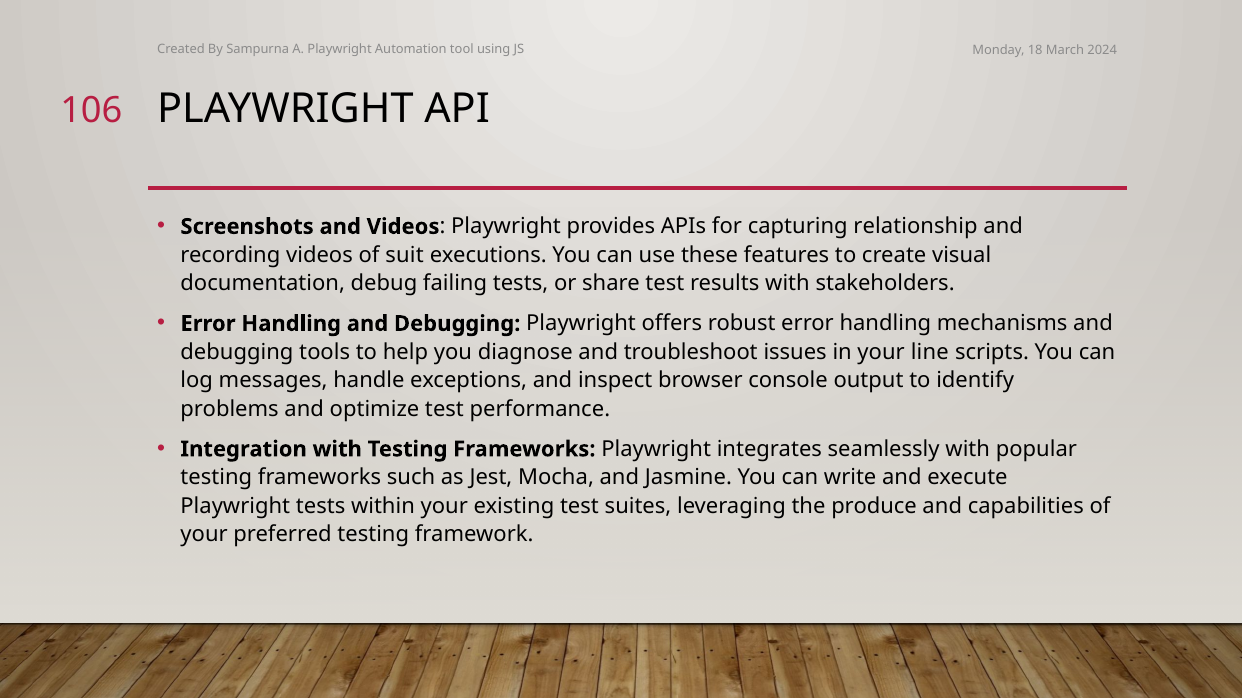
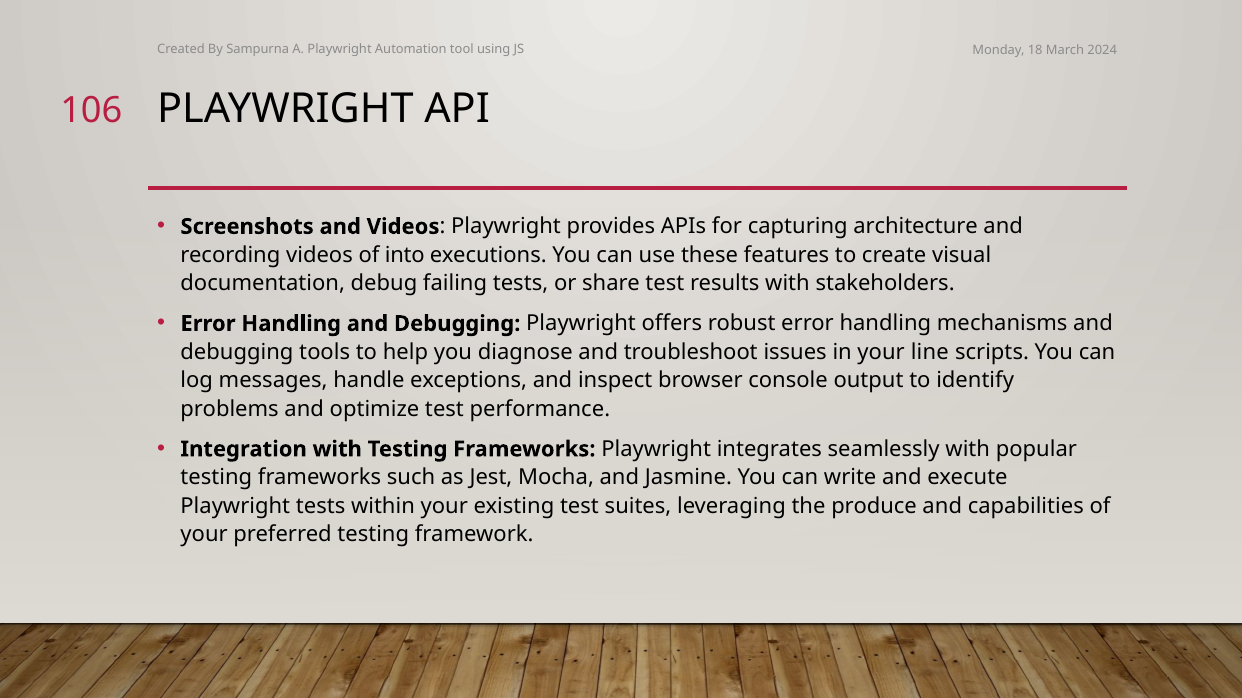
relationship: relationship -> architecture
suit: suit -> into
